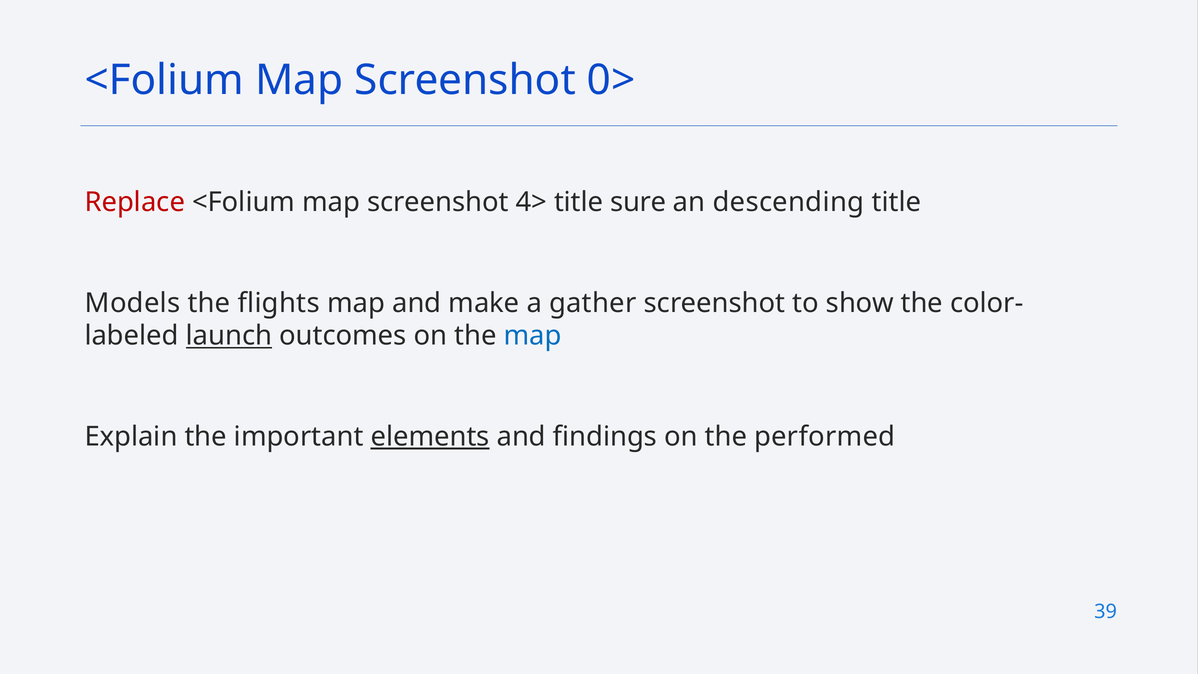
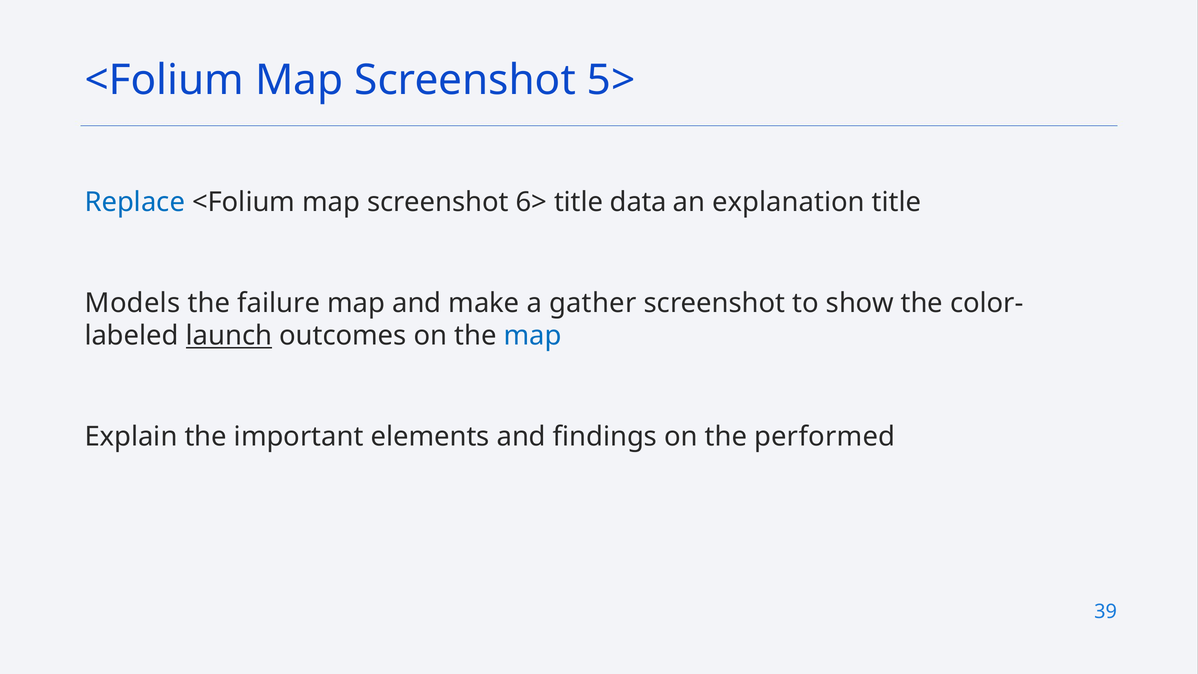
0>: 0> -> 5>
Replace colour: red -> blue
4>: 4> -> 6>
sure: sure -> data
descending: descending -> explanation
flights: flights -> failure
elements underline: present -> none
